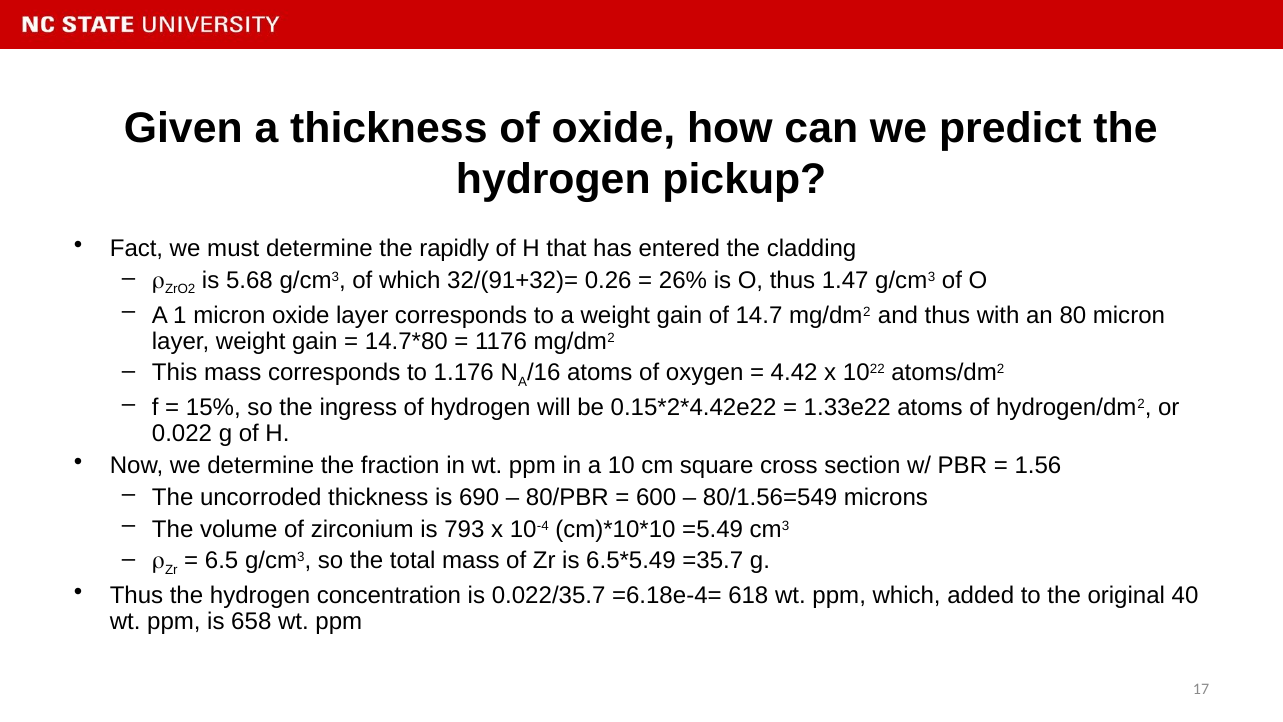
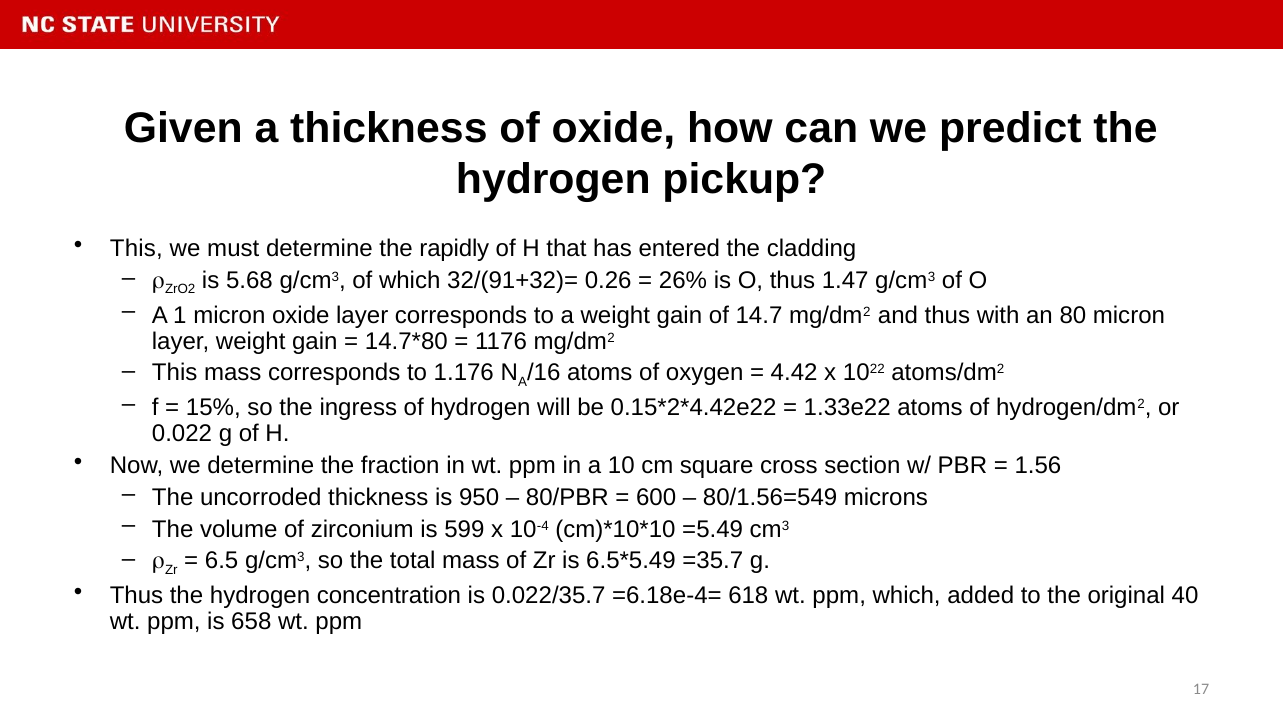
Fact at (137, 248): Fact -> This
690: 690 -> 950
793: 793 -> 599
